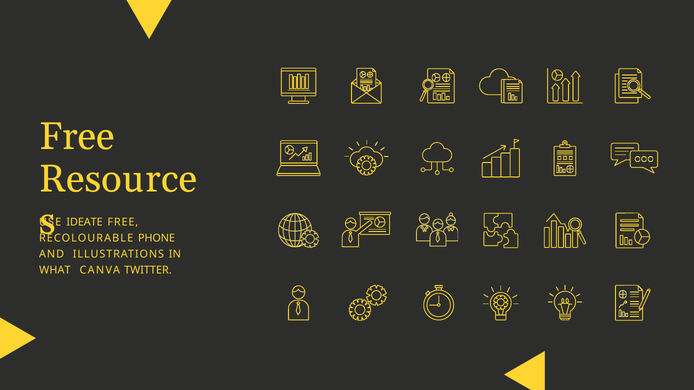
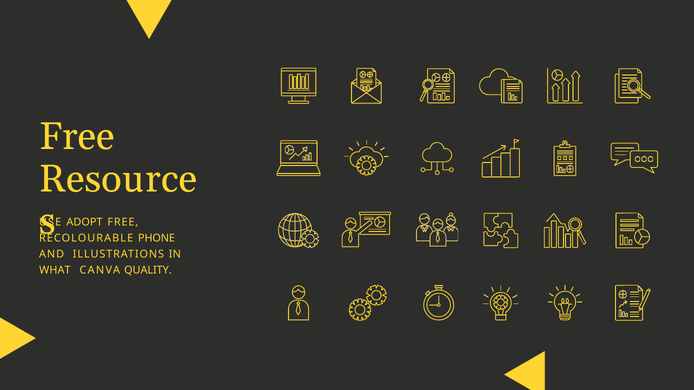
IDEATE: IDEATE -> ADOPT
TWITTER: TWITTER -> QUALITY
